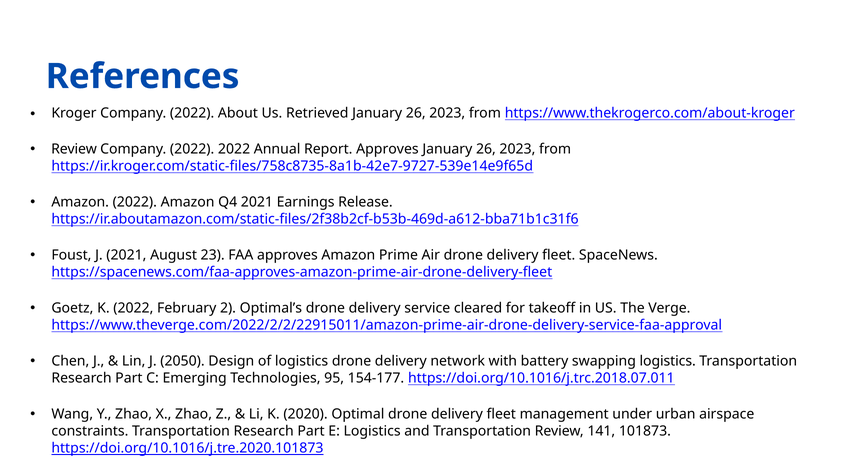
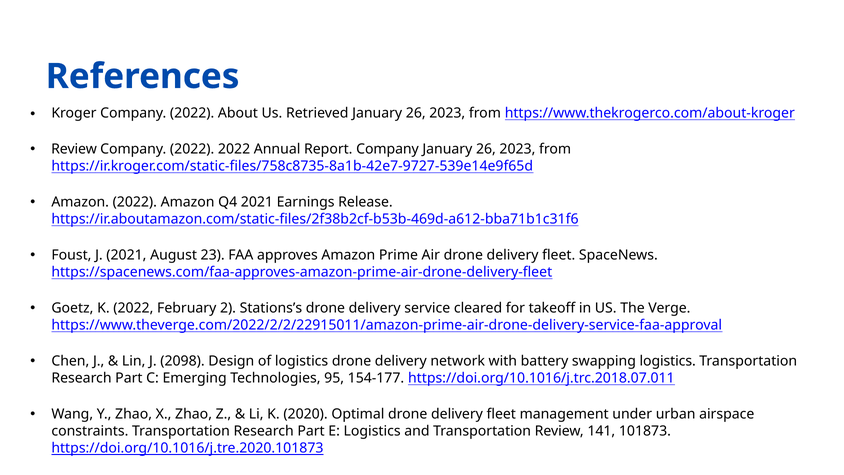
Report Approves: Approves -> Company
Optimal’s: Optimal’s -> Stations’s
2050: 2050 -> 2098
